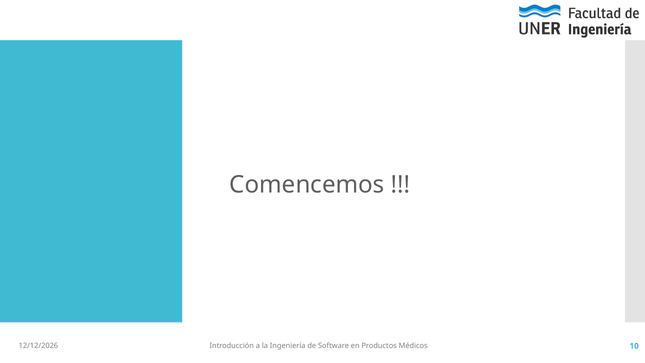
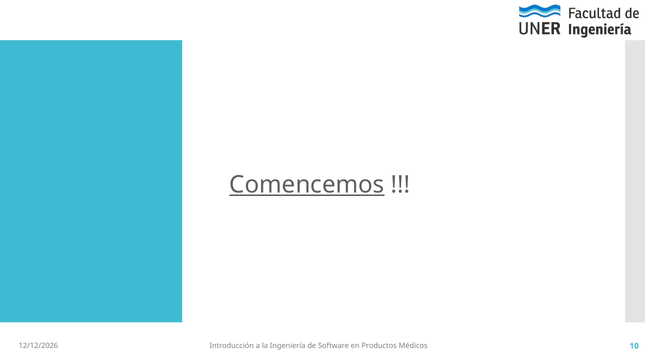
Comencemos underline: none -> present
